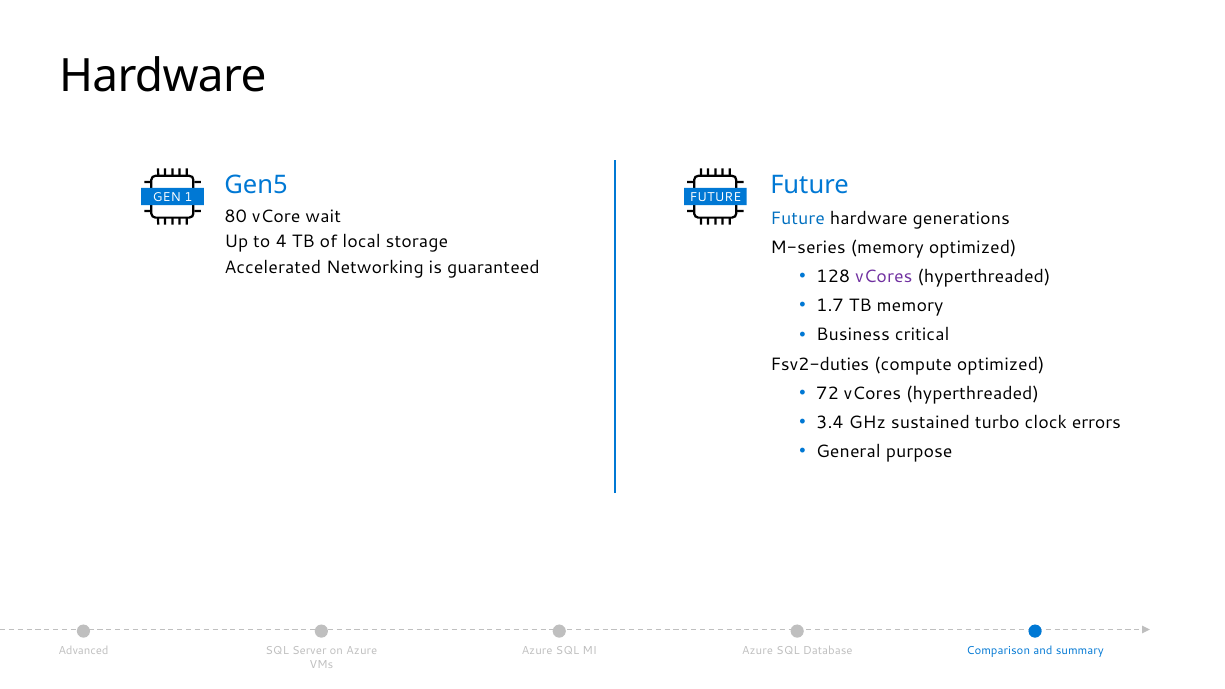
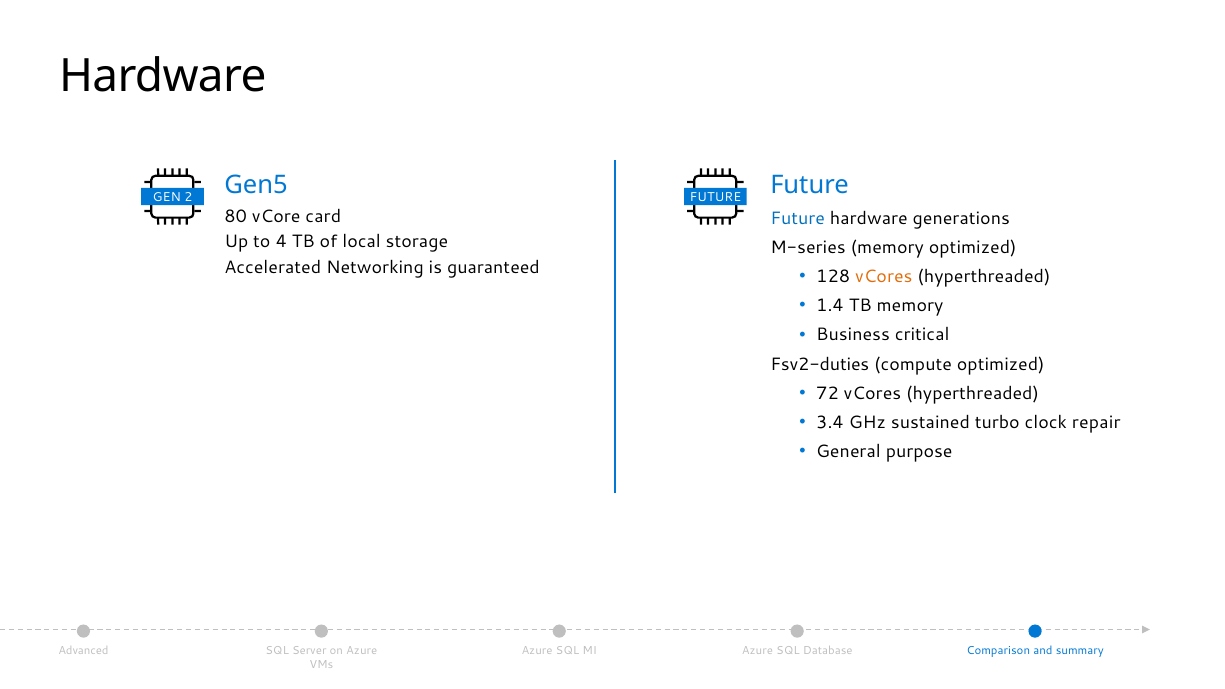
1: 1 -> 2
wait: wait -> card
vCores at (884, 277) colour: purple -> orange
1.7: 1.7 -> 1.4
errors: errors -> repair
